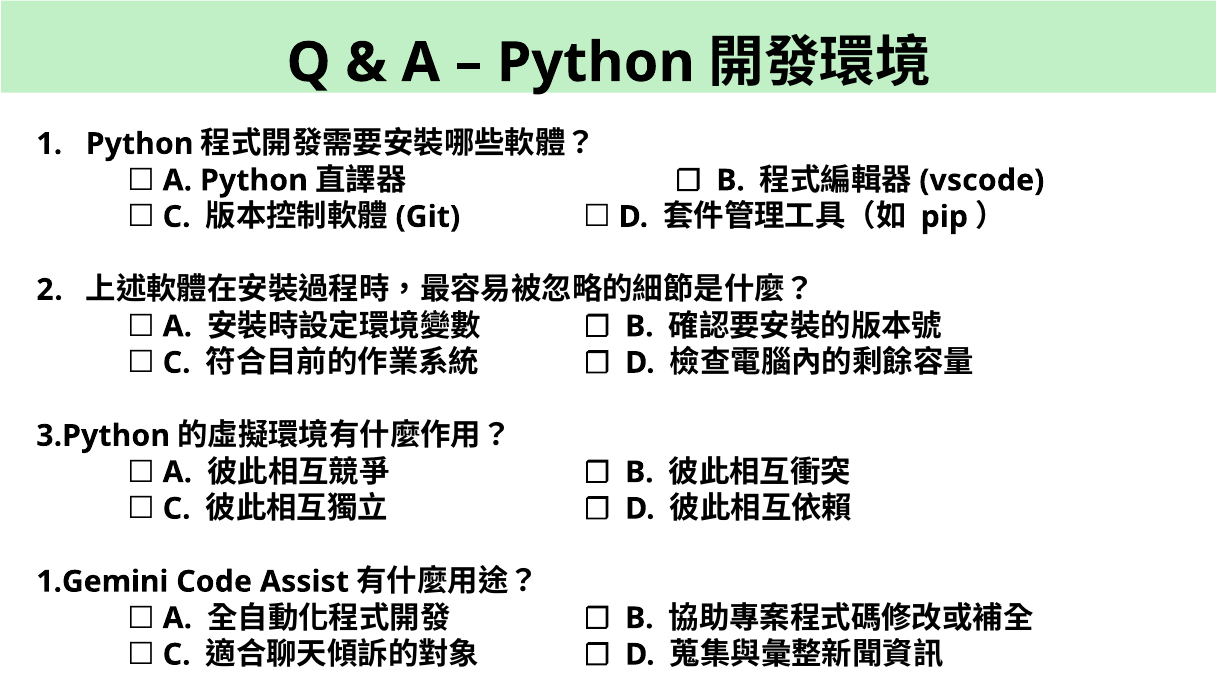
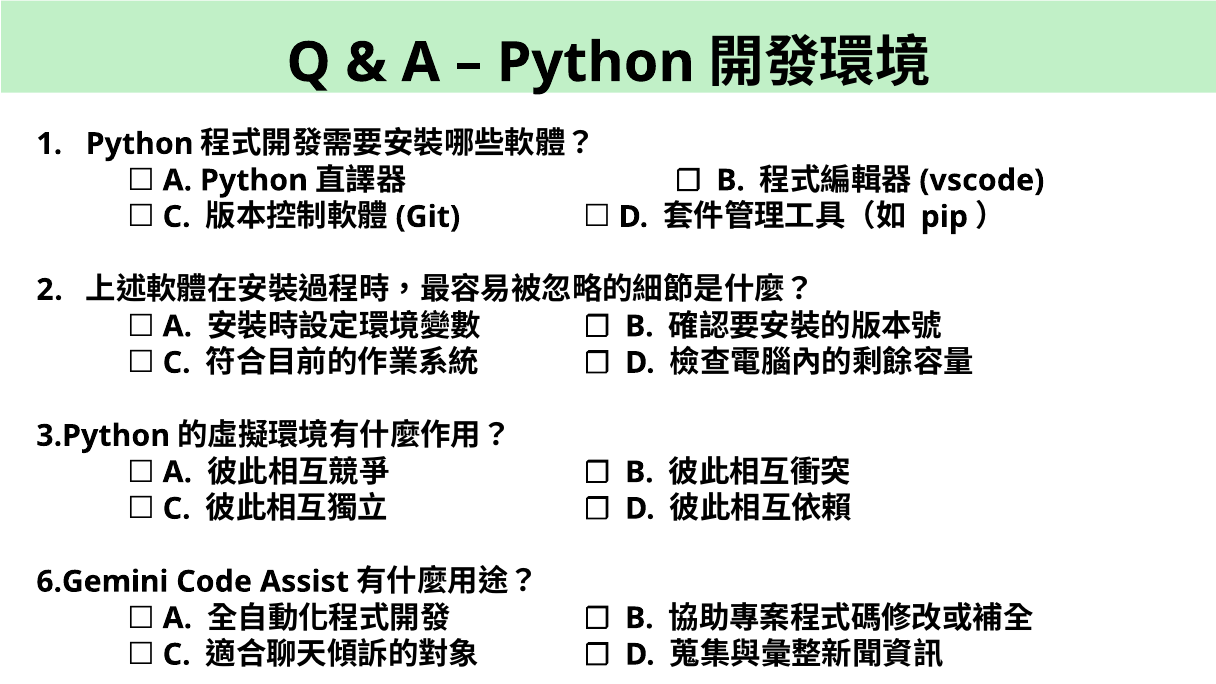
1.Gemini: 1.Gemini -> 6.Gemini
